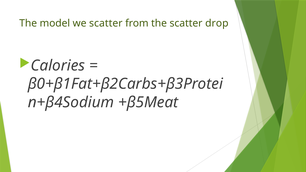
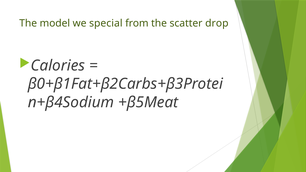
we scatter: scatter -> special
